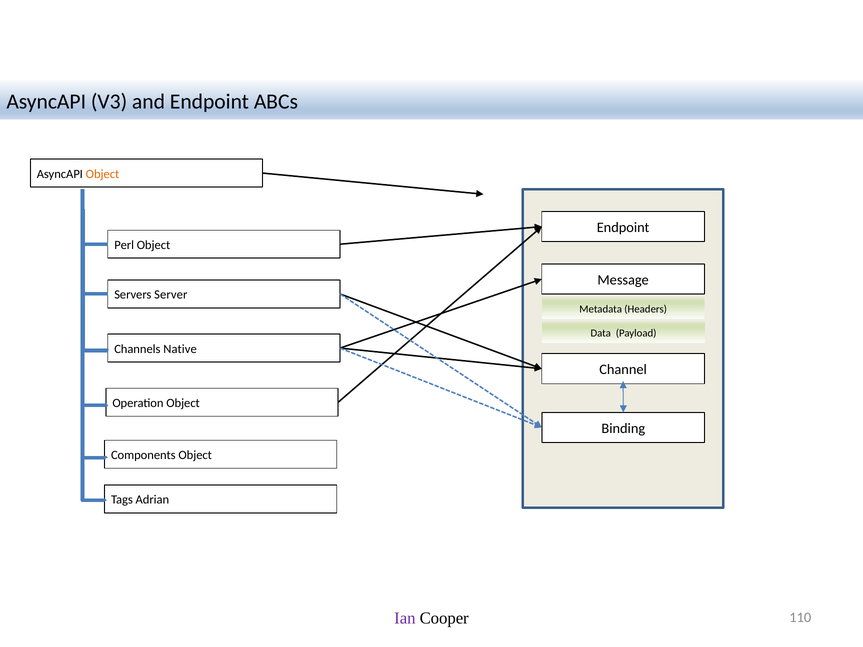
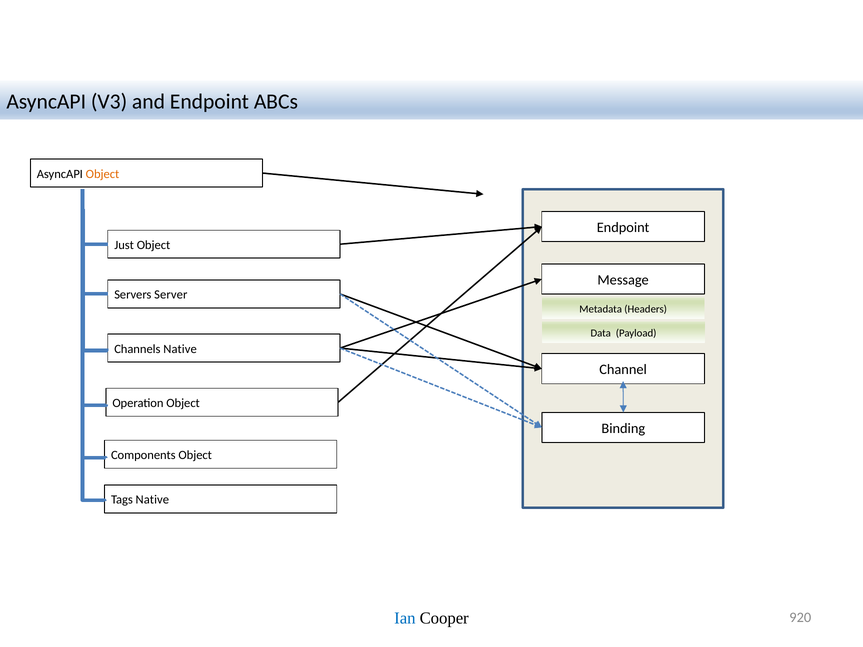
Perl: Perl -> Just
Tags Adrian: Adrian -> Native
Ian colour: purple -> blue
110: 110 -> 920
